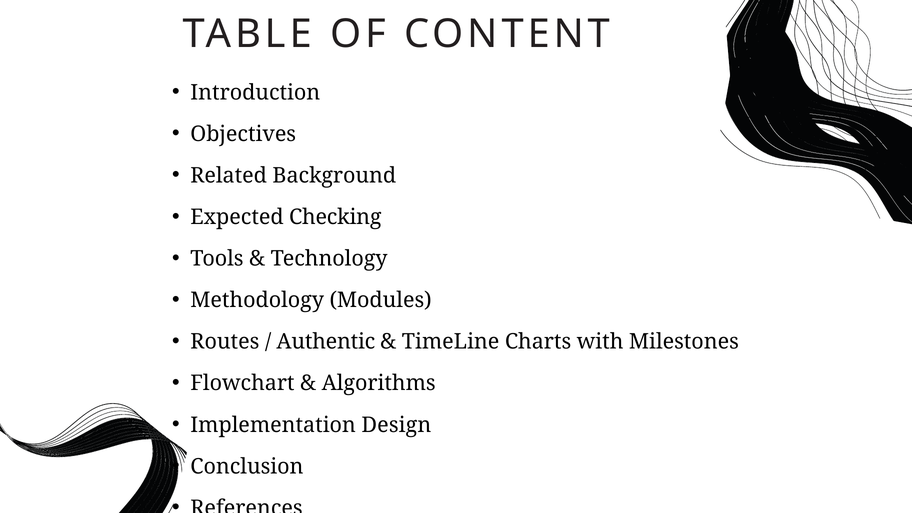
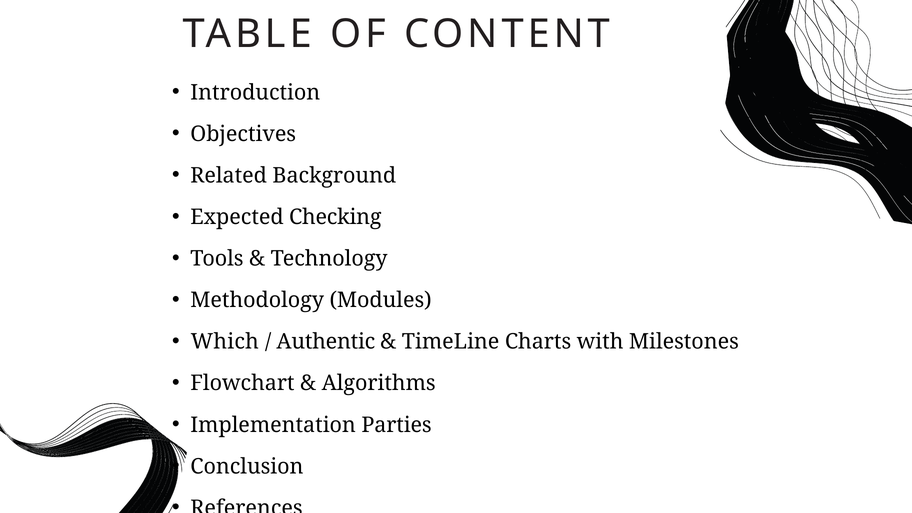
Routes: Routes -> Which
Design: Design -> Parties
